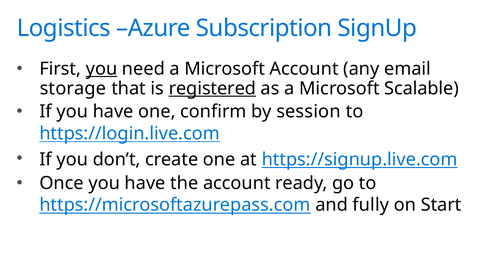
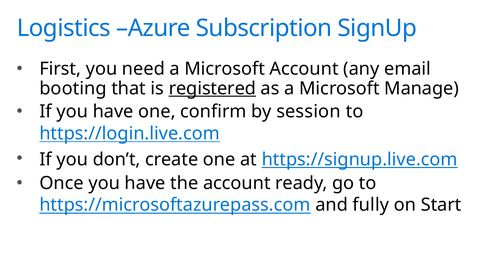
you at (102, 69) underline: present -> none
storage: storage -> booting
Scalable: Scalable -> Manage
